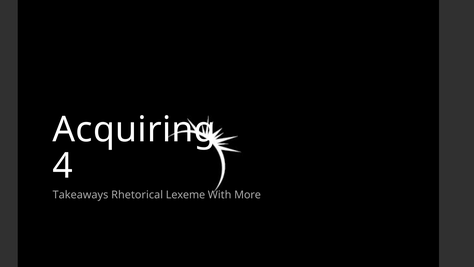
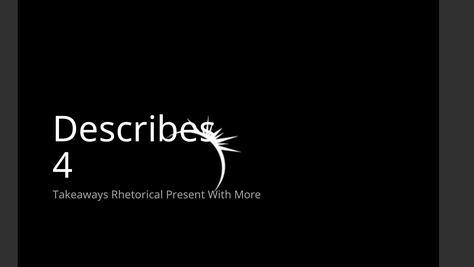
Acquiring: Acquiring -> Describes
Lexeme: Lexeme -> Present
